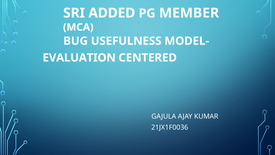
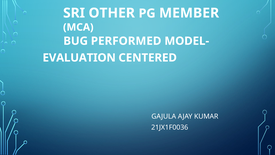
ADDED: ADDED -> OTHER
USEFULNESS: USEFULNESS -> PERFORMED
